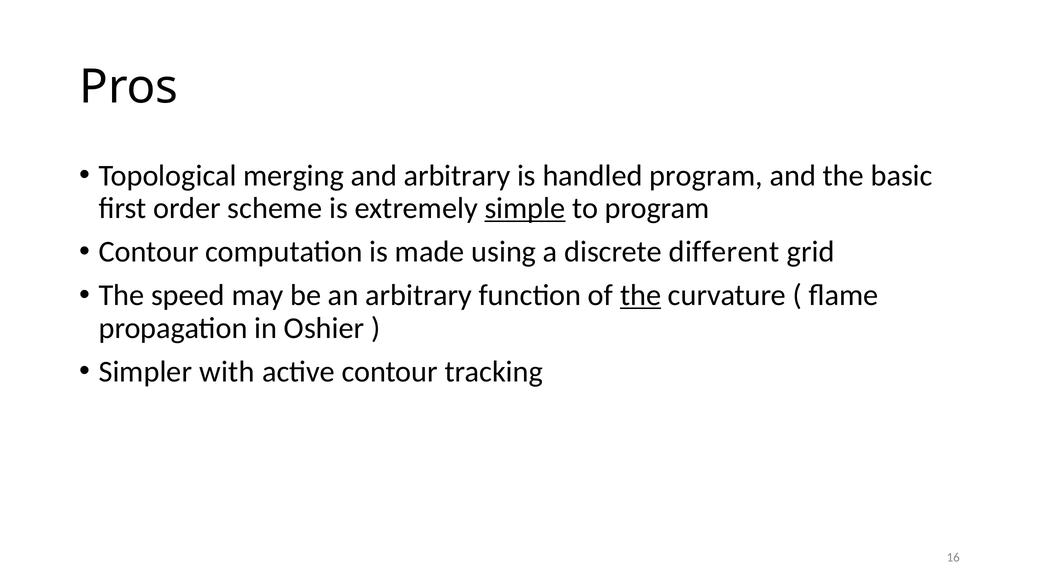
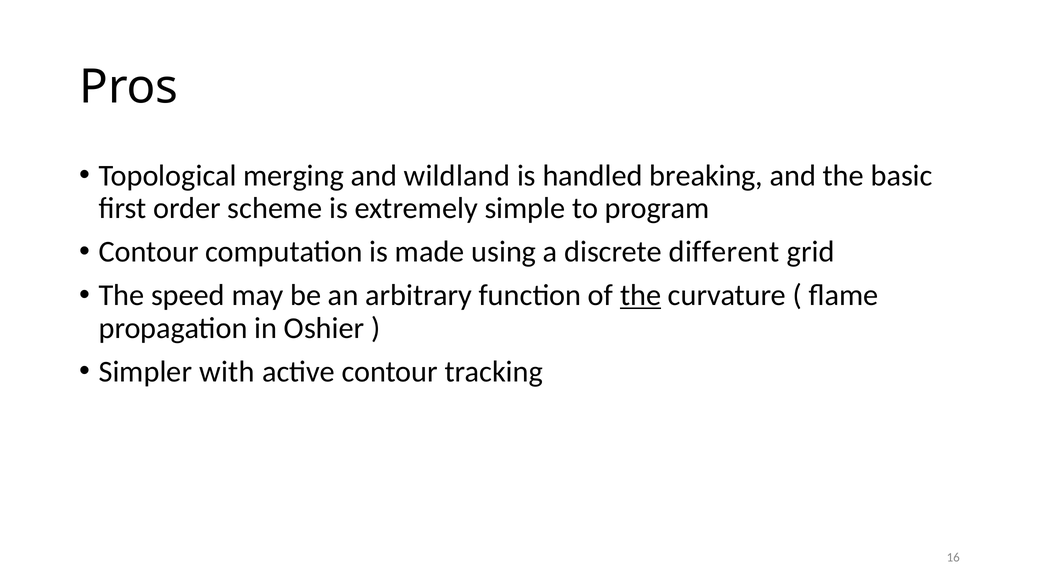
and arbitrary: arbitrary -> wildland
handled program: program -> breaking
simple underline: present -> none
